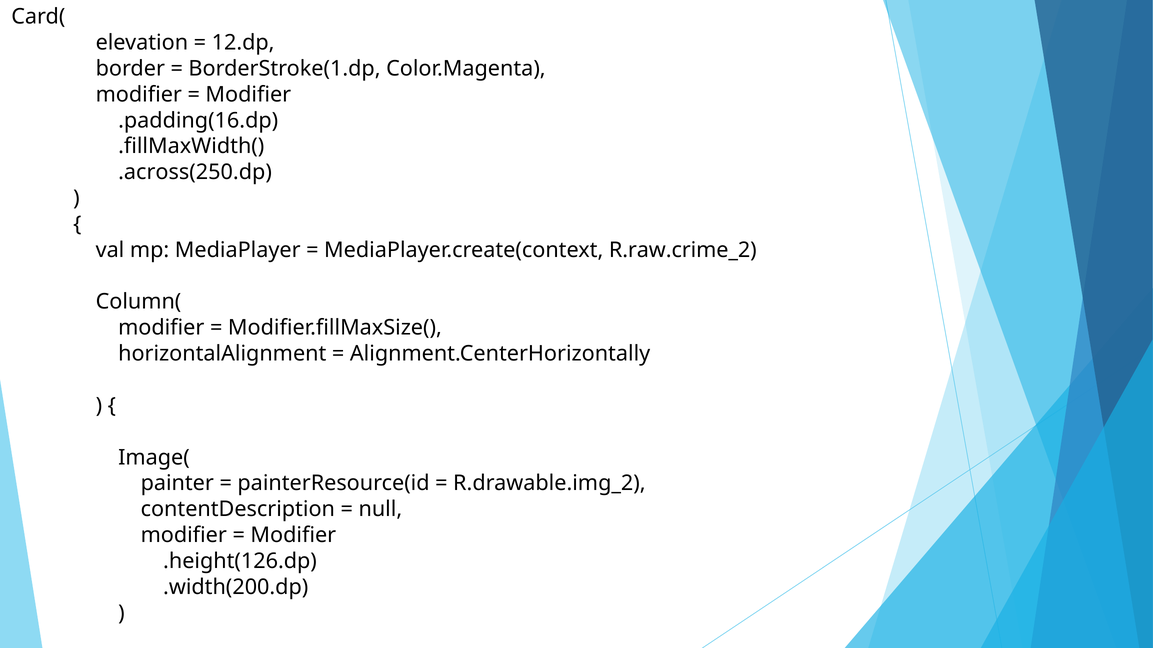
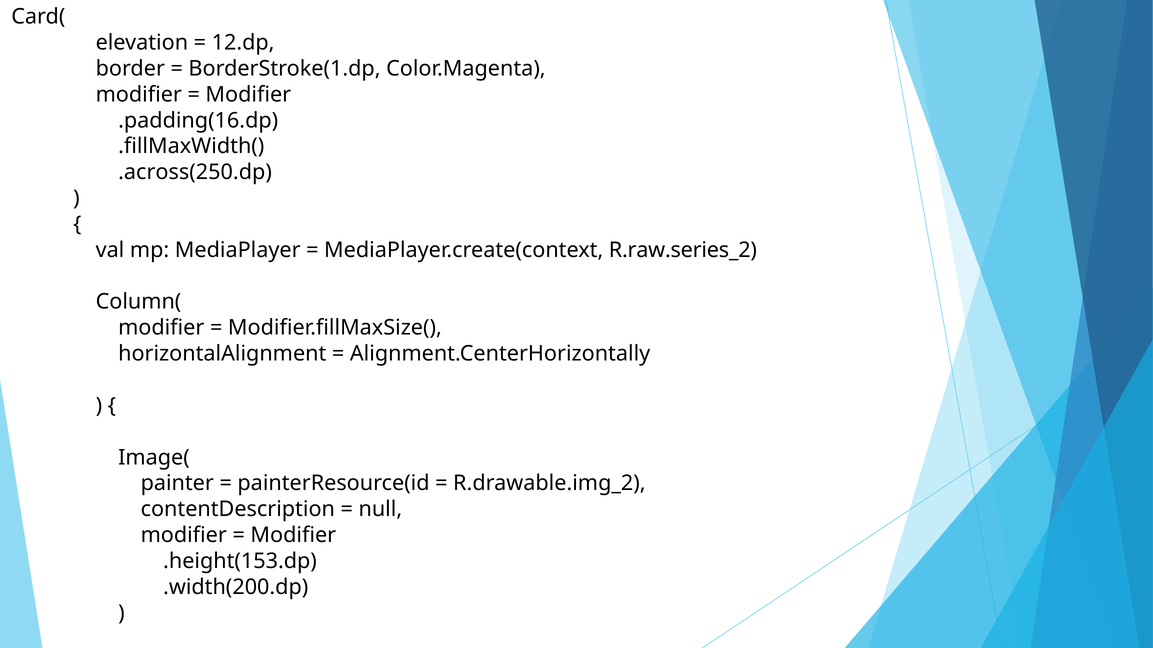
R.raw.crime_2: R.raw.crime_2 -> R.raw.series_2
.height(126.dp: .height(126.dp -> .height(153.dp
